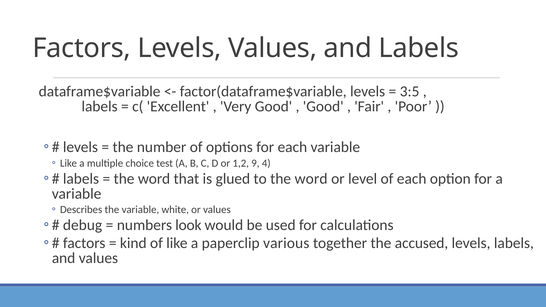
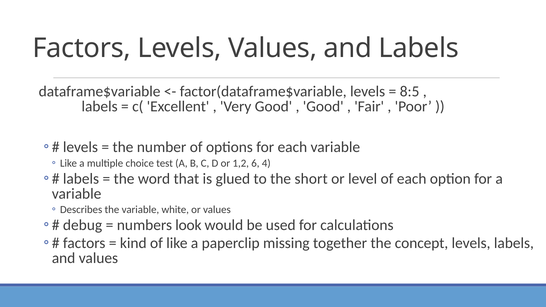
3:5: 3:5 -> 8:5
9: 9 -> 6
to the word: word -> short
various: various -> missing
accused: accused -> concept
